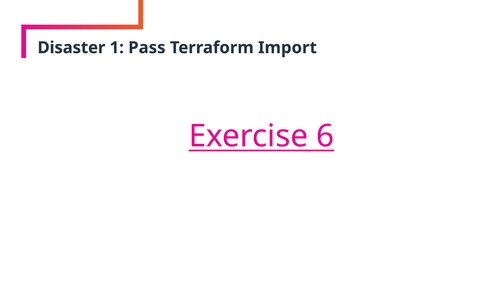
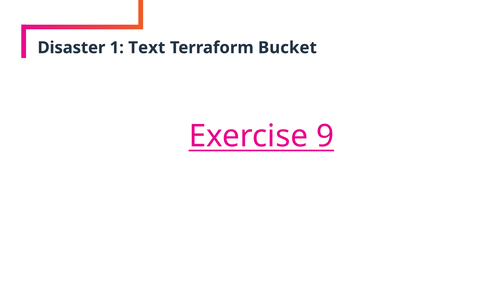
Pass: Pass -> Text
Import: Import -> Bucket
6: 6 -> 9
